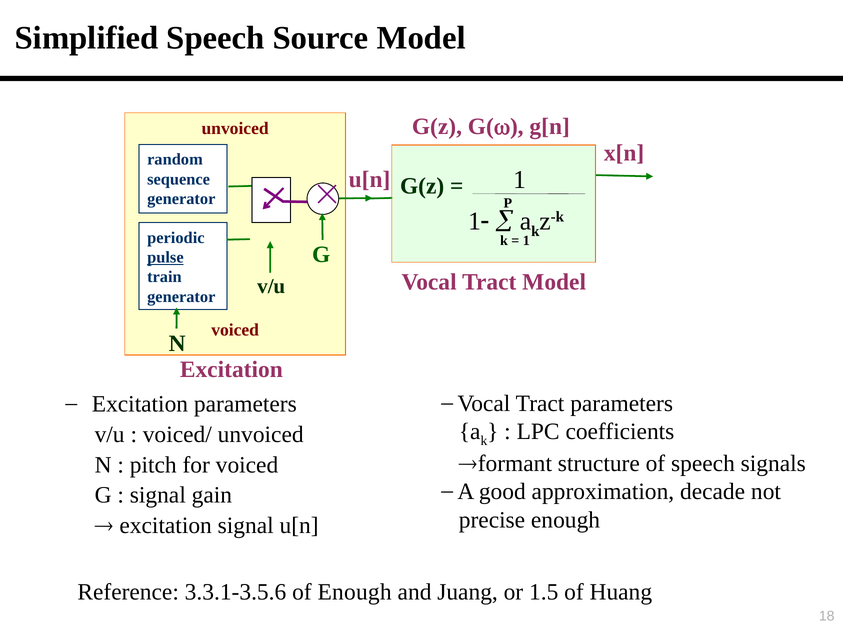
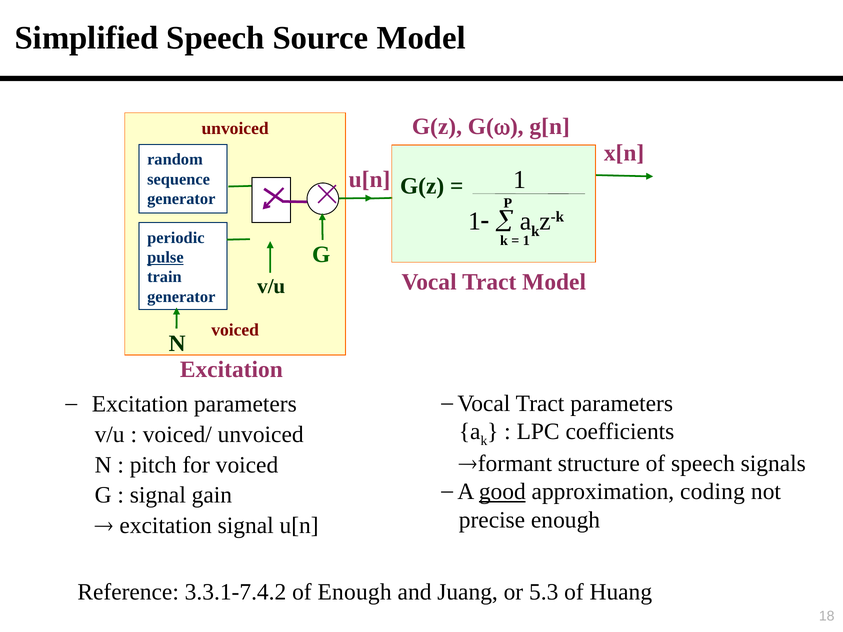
good underline: none -> present
decade: decade -> coding
3.3.1-3.5.6: 3.3.1-3.5.6 -> 3.3.1-7.4.2
1.5: 1.5 -> 5.3
